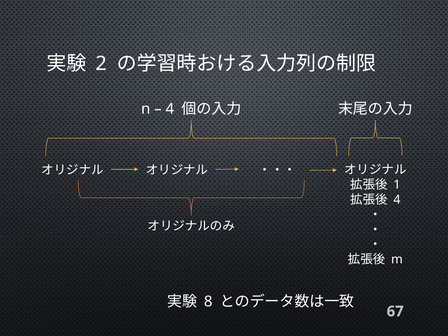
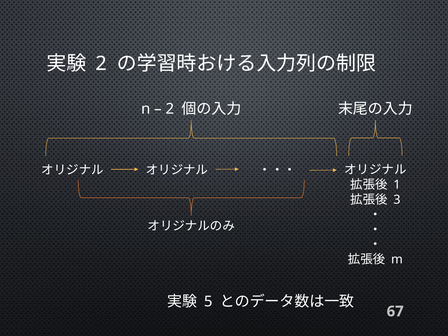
4 at (170, 109): 4 -> 2
4 at (397, 200): 4 -> 3
8: 8 -> 5
